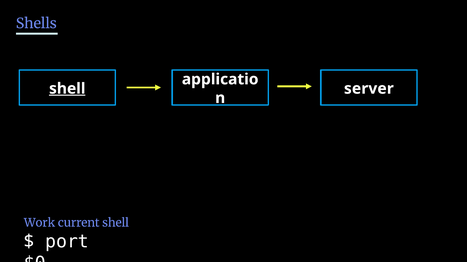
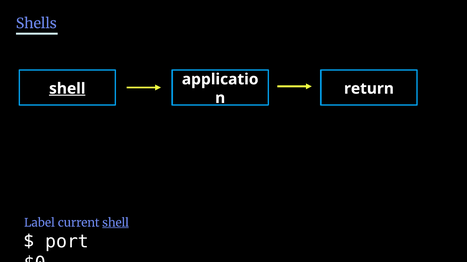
server: server -> return
Work: Work -> Label
shell at (116, 223) underline: none -> present
